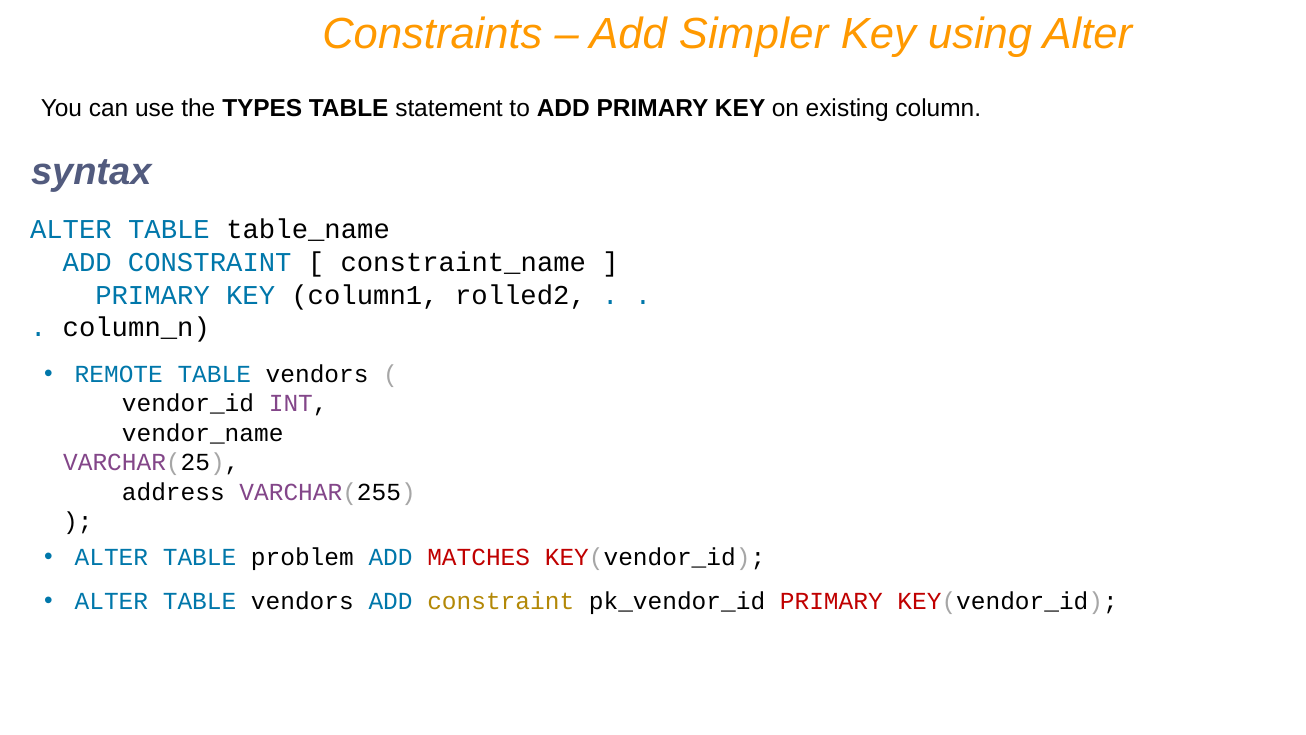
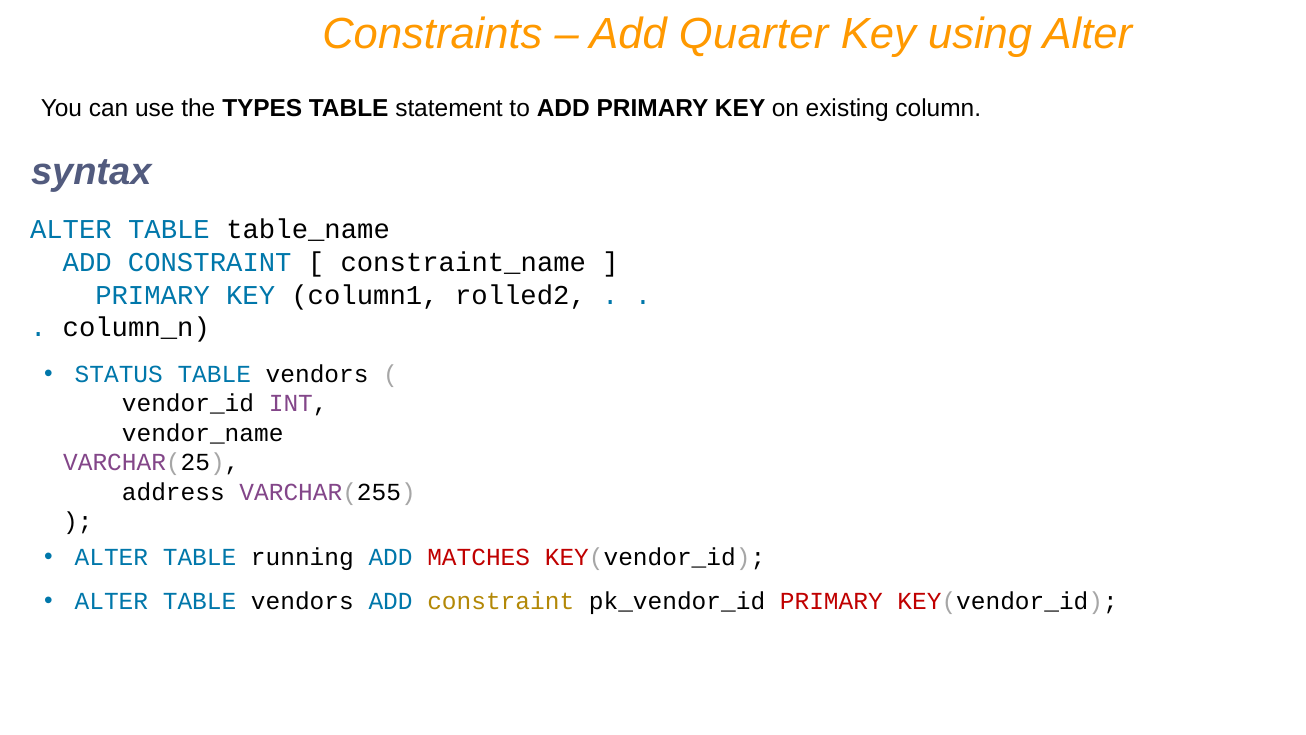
Simpler: Simpler -> Quarter
REMOTE: REMOTE -> STATUS
problem: problem -> running
